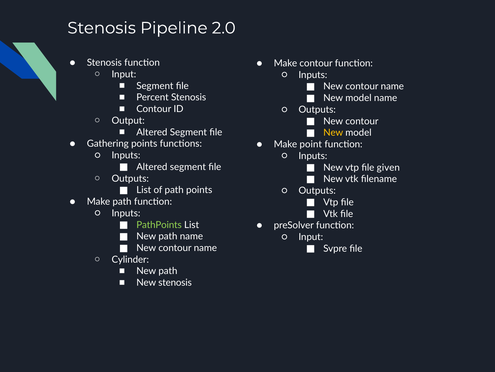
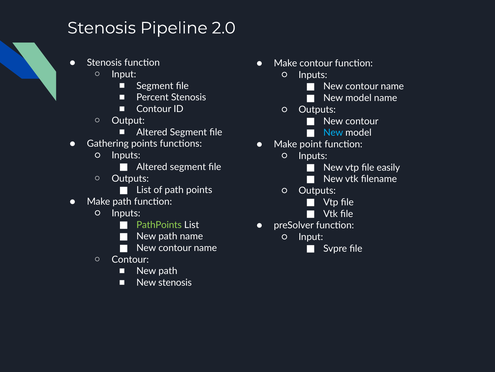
New at (333, 133) colour: yellow -> light blue
given: given -> easily
Cylinder at (130, 259): Cylinder -> Contour
